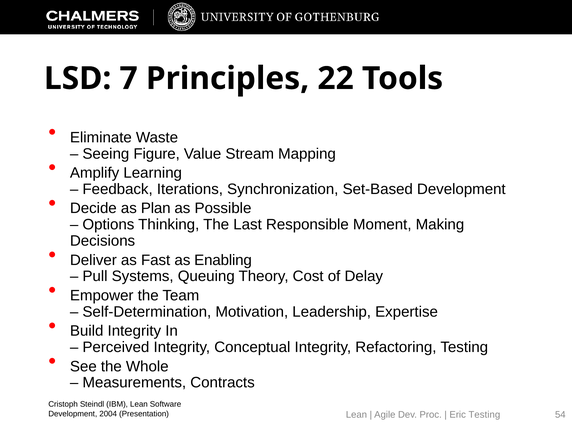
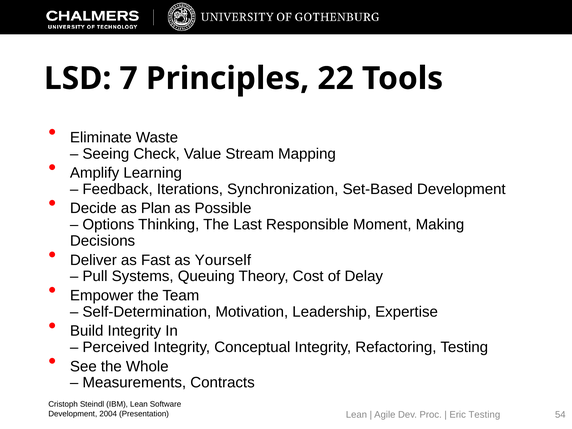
Figure: Figure -> Check
Enabling: Enabling -> Yourself
